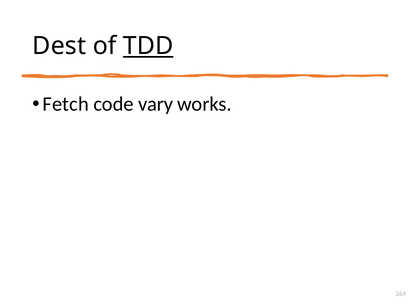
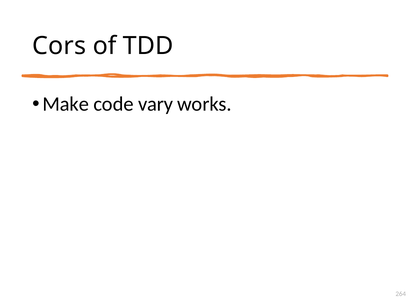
Dest: Dest -> Cors
TDD underline: present -> none
Fetch: Fetch -> Make
